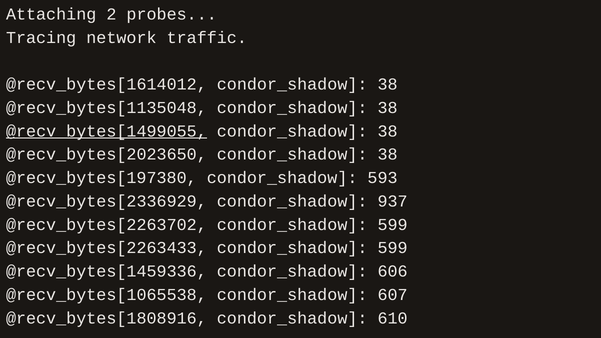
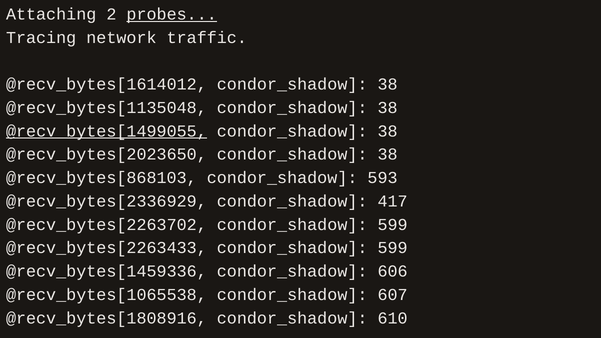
probes underline: none -> present
@recv_bytes[197380: @recv_bytes[197380 -> @recv_bytes[868103
937: 937 -> 417
